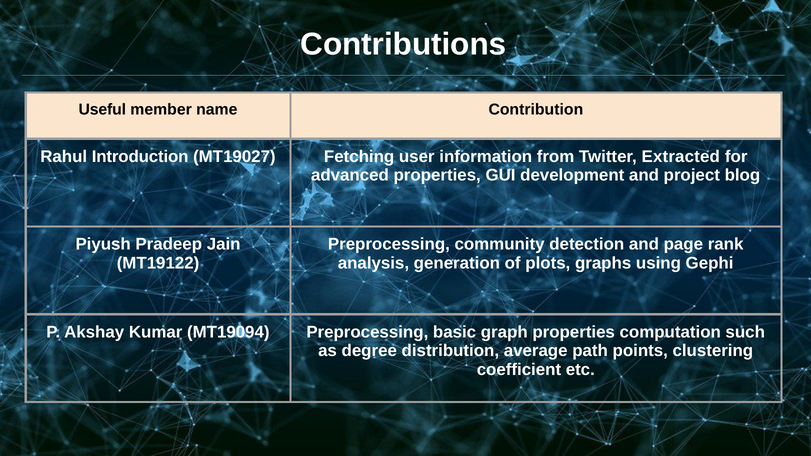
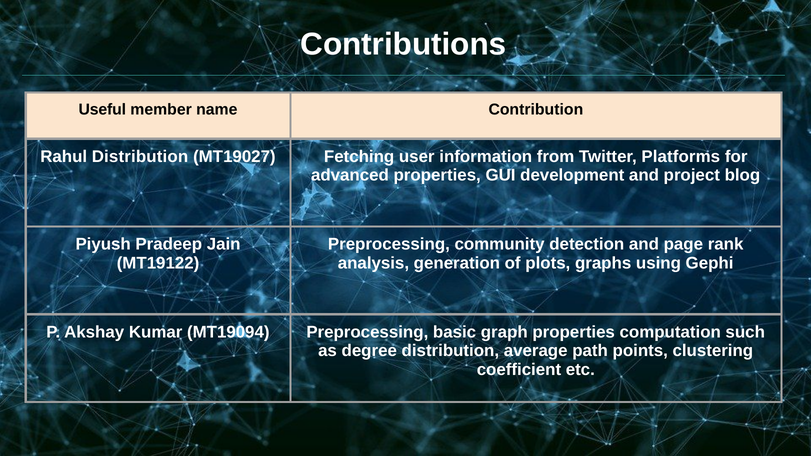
Rahul Introduction: Introduction -> Distribution
Extracted: Extracted -> Platforms
